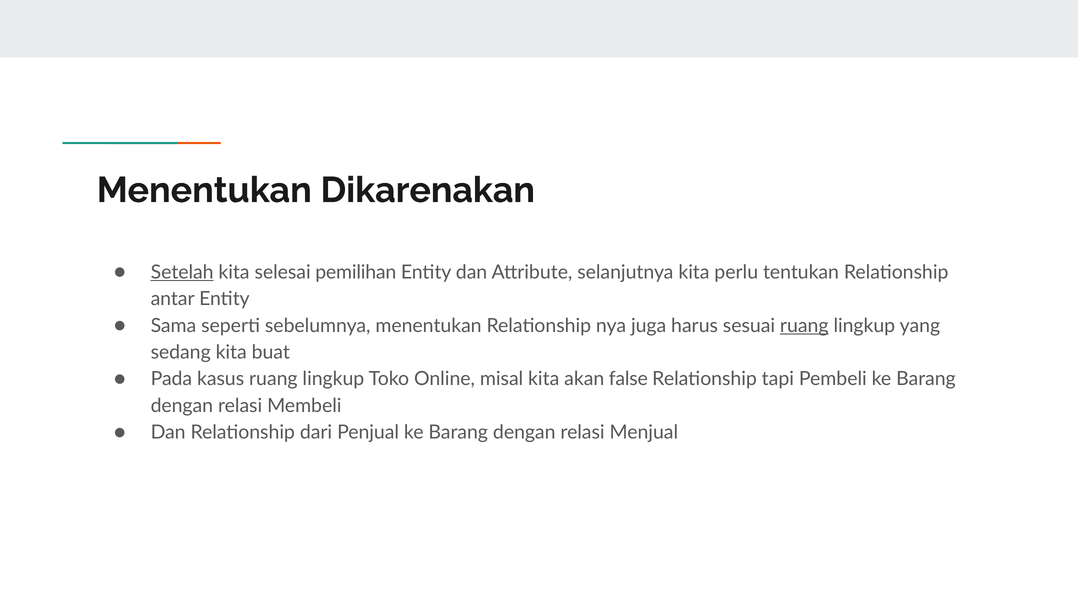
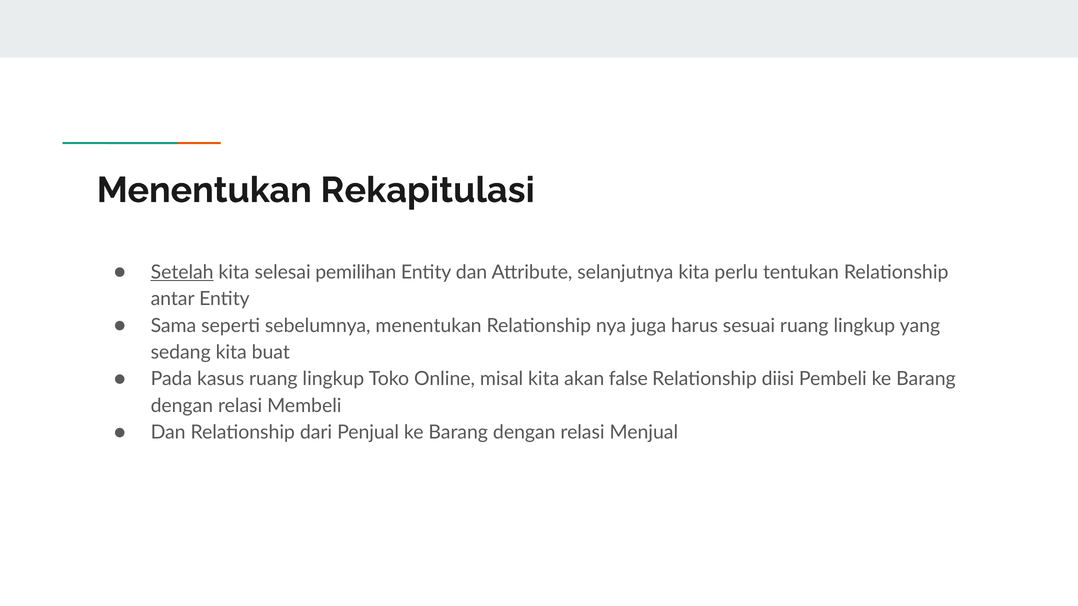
Dikarenakan: Dikarenakan -> Rekapitulasi
ruang at (804, 326) underline: present -> none
tapi: tapi -> diisi
